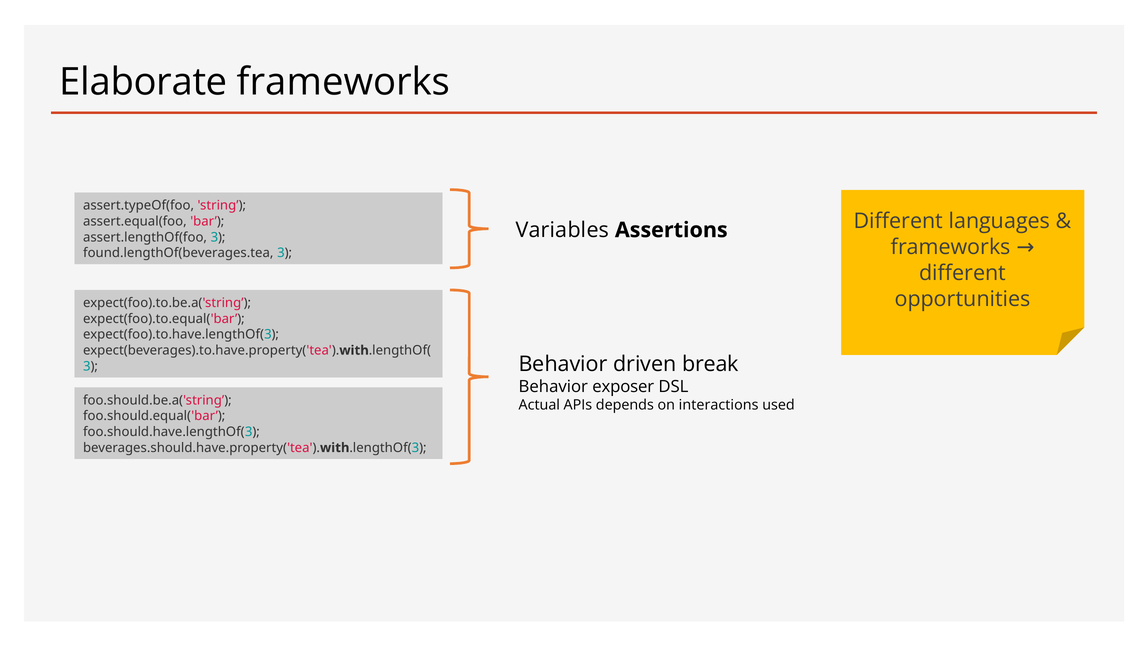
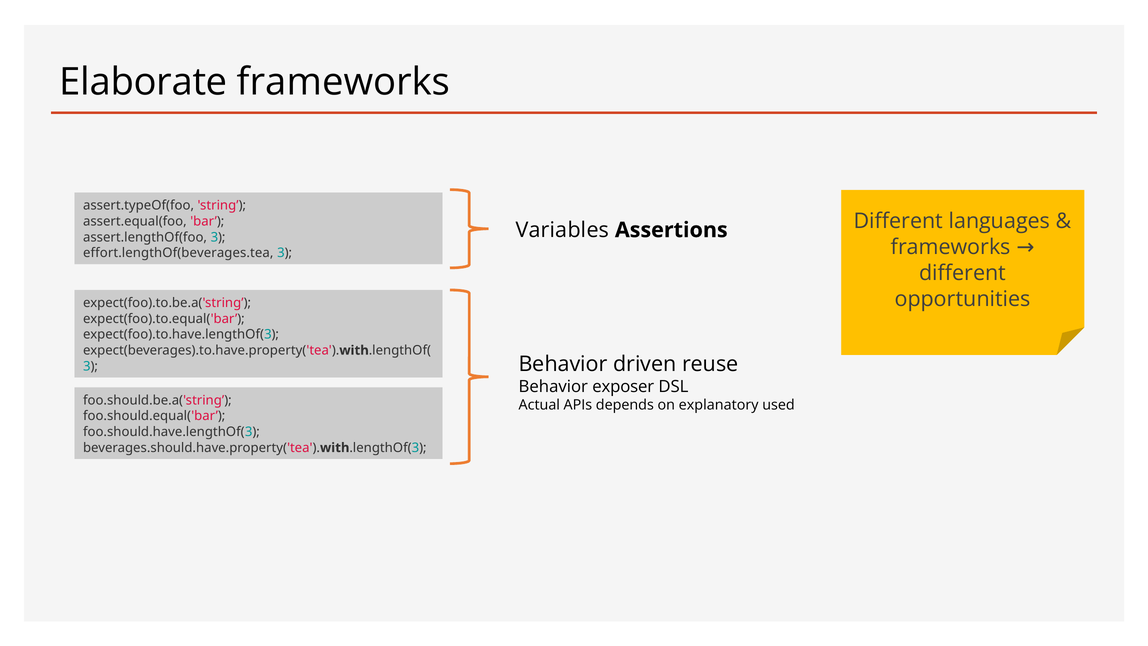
found.lengthOf(beverages.tea: found.lengthOf(beverages.tea -> effort.lengthOf(beverages.tea
break: break -> reuse
interactions: interactions -> explanatory
